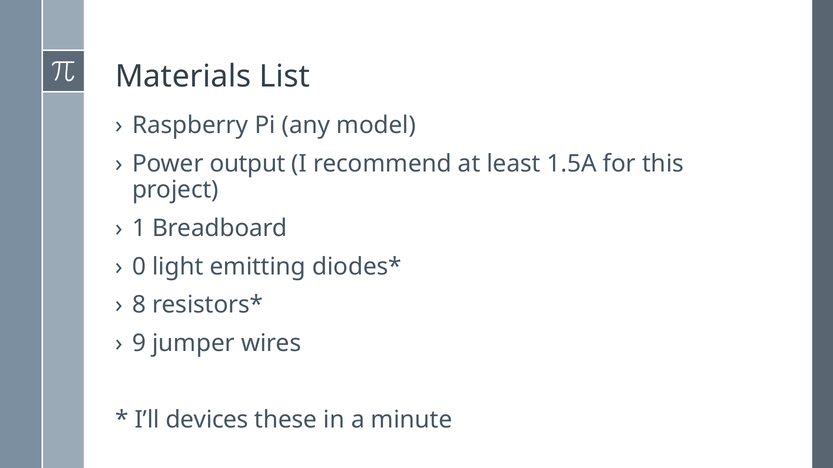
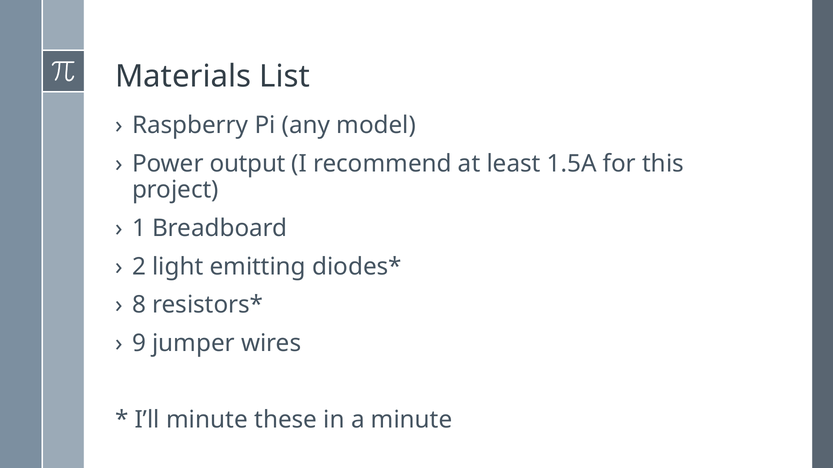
0: 0 -> 2
I’ll devices: devices -> minute
